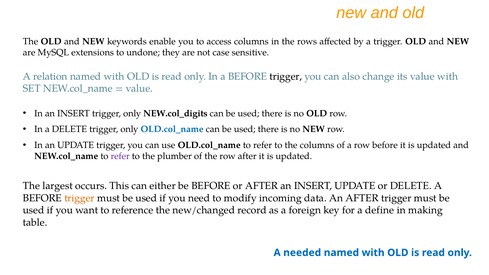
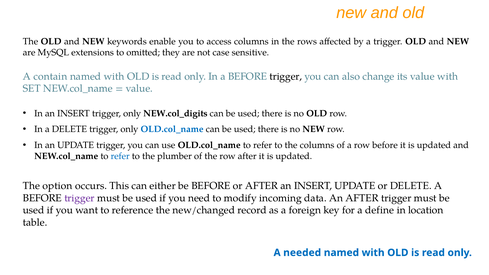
undone: undone -> omitted
relation: relation -> contain
refer at (120, 156) colour: purple -> blue
largest: largest -> option
trigger at (80, 198) colour: orange -> purple
making: making -> location
